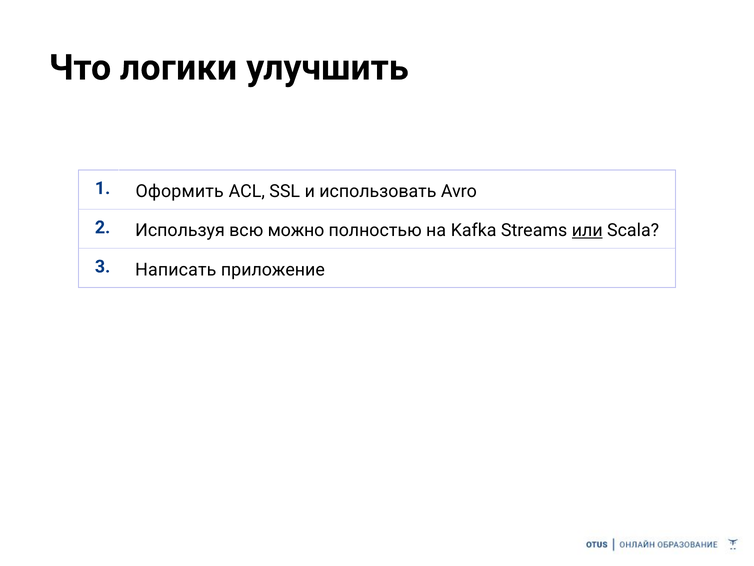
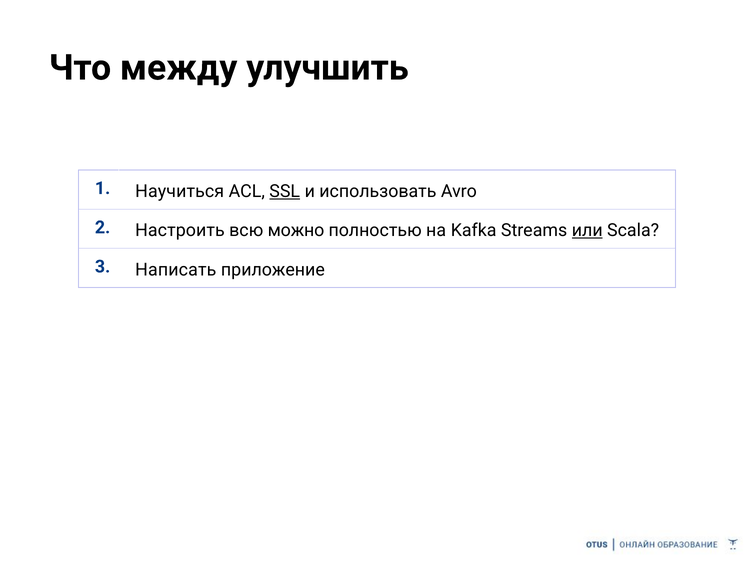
логики: логики -> между
Оформить: Оформить -> Научиться
SSL underline: none -> present
Используя: Используя -> Настроить
